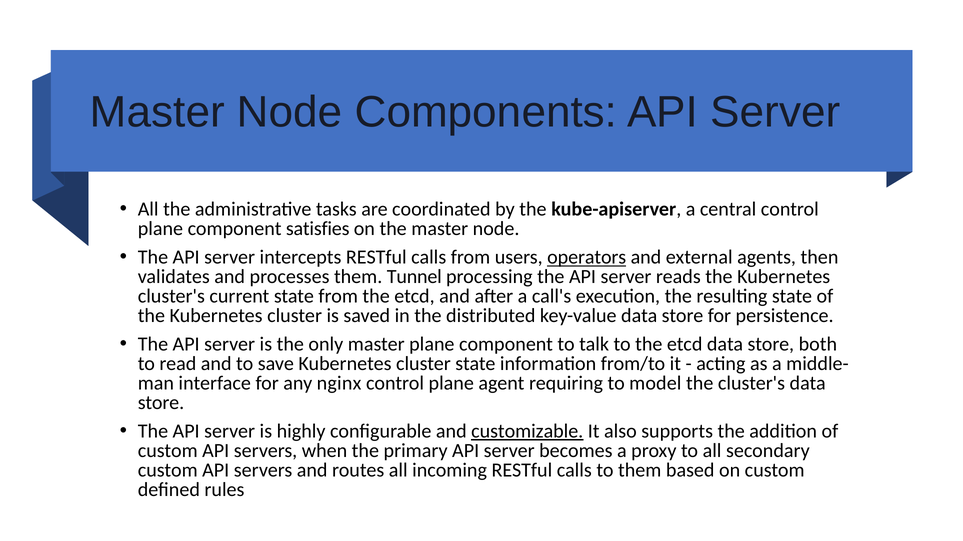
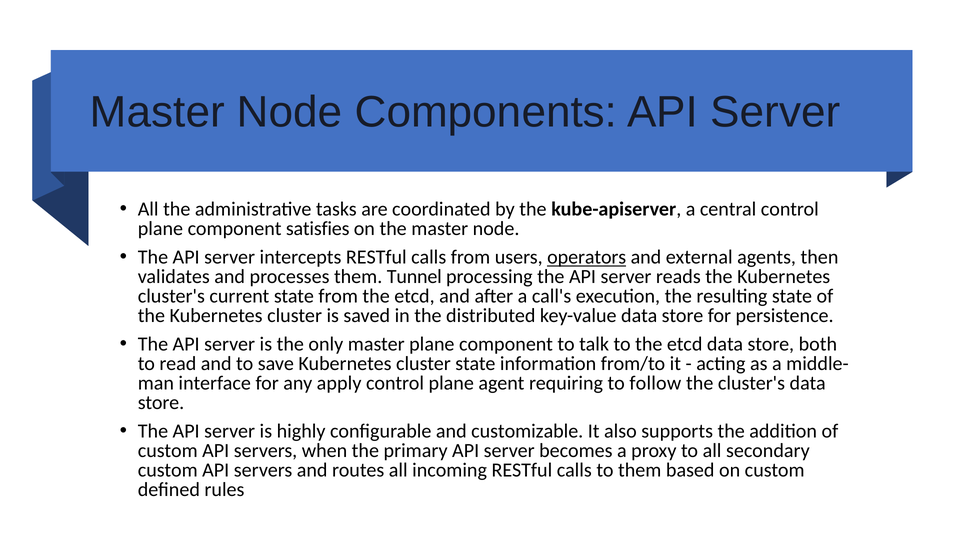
nginx: nginx -> apply
model: model -> follow
customizable underline: present -> none
